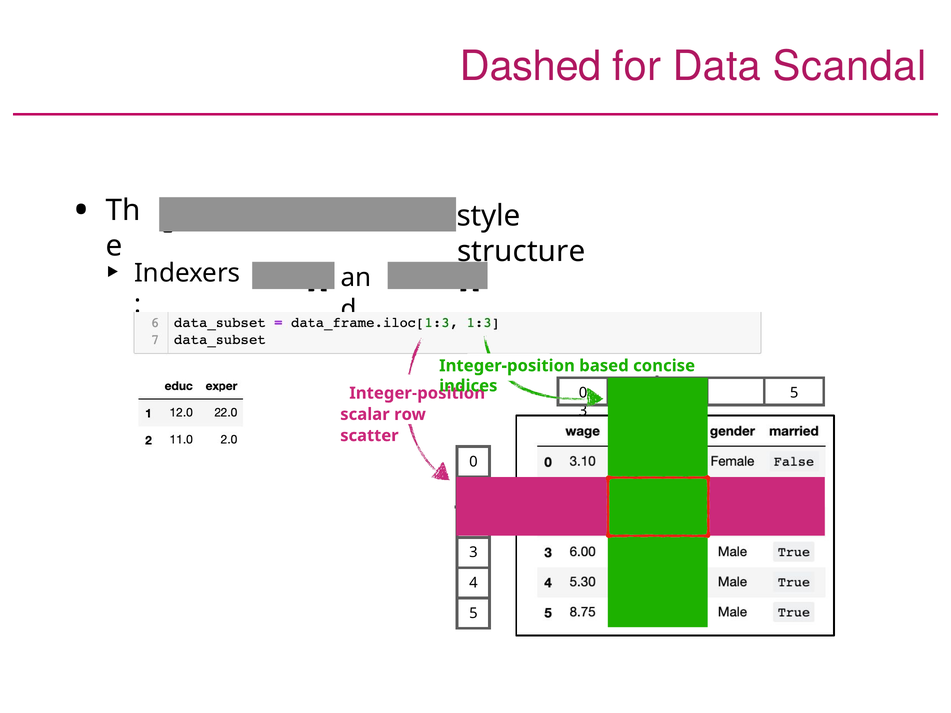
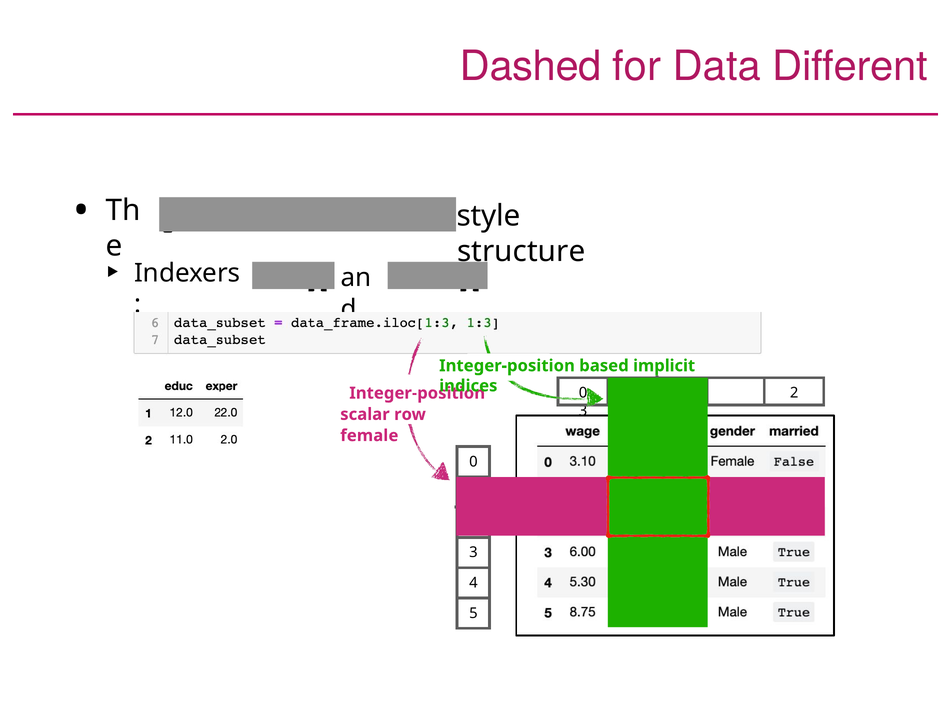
Scandal: Scandal -> Different
concise: concise -> implicit
5 at (794, 393): 5 -> 2
scatter: scatter -> female
